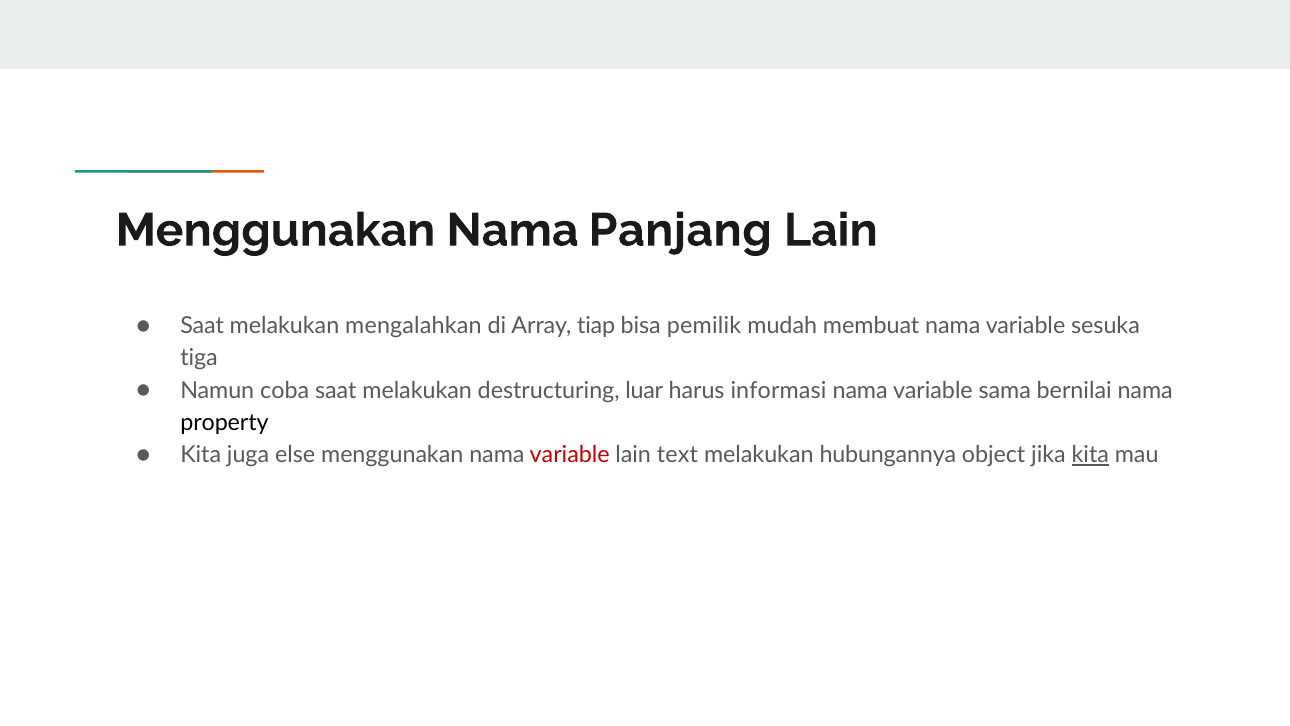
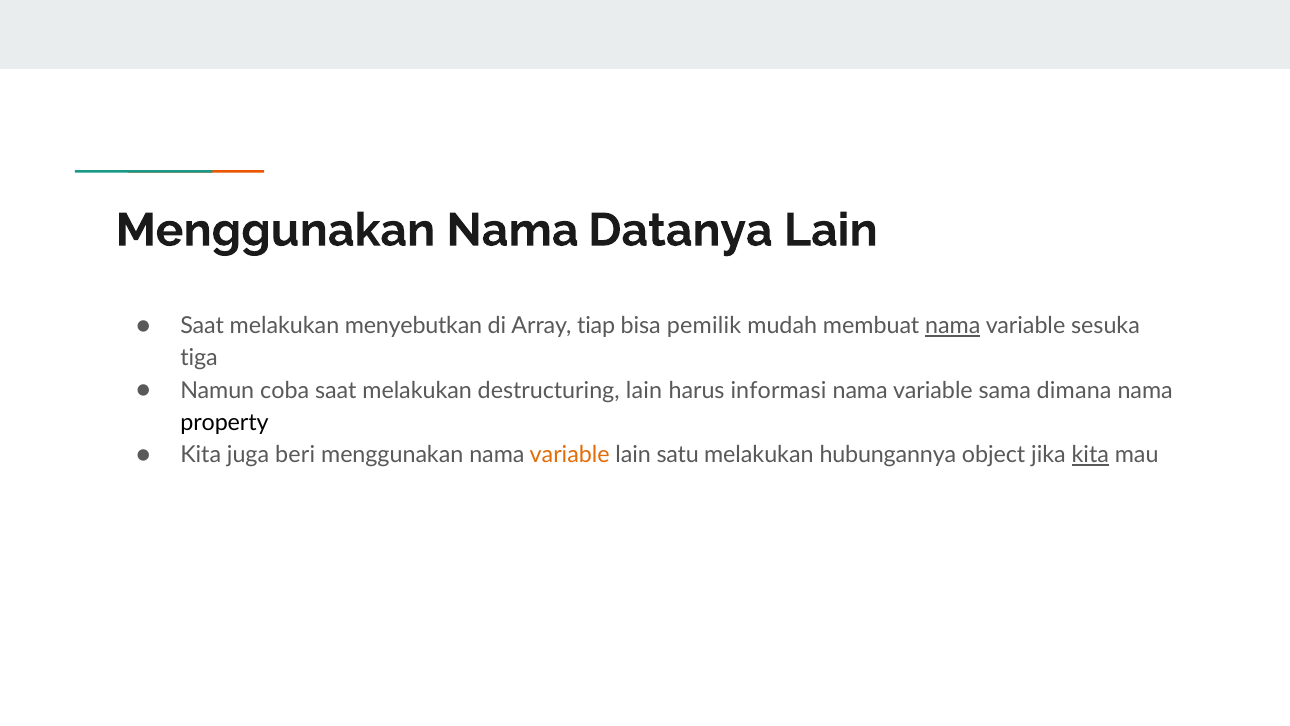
Panjang: Panjang -> Datanya
mengalahkan: mengalahkan -> menyebutkan
nama at (953, 326) underline: none -> present
destructuring luar: luar -> lain
bernilai: bernilai -> dimana
else: else -> beri
variable at (570, 455) colour: red -> orange
text: text -> satu
